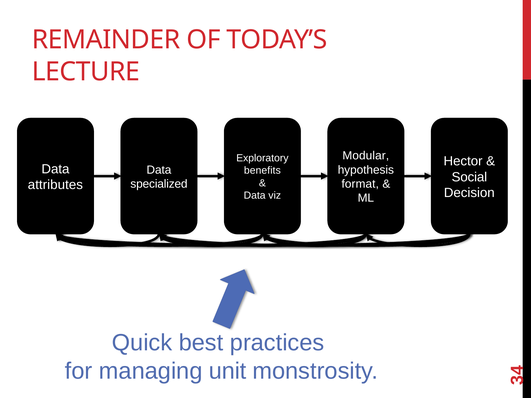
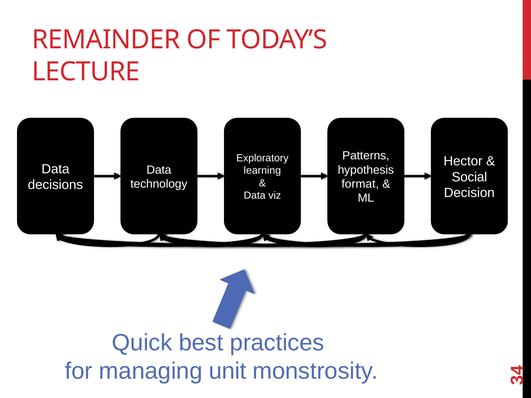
Modular: Modular -> Patterns
benefits: benefits -> learning
specialized: specialized -> technology
attributes: attributes -> decisions
